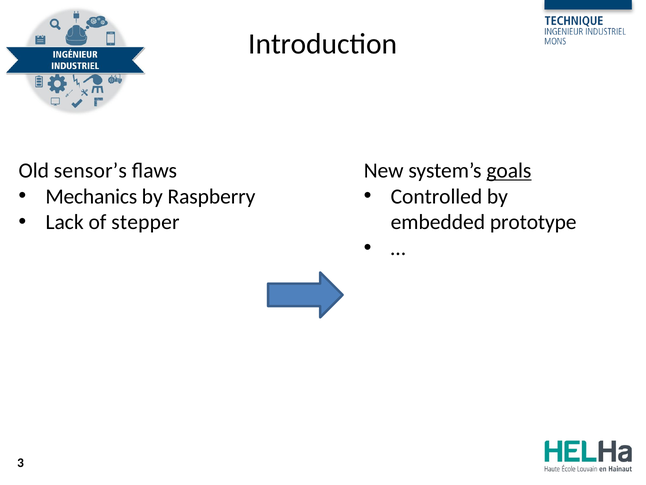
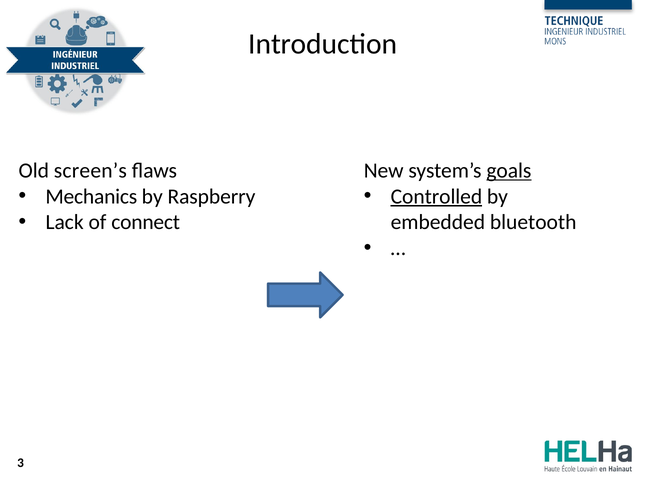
sensor’s: sensor’s -> screen’s
Controlled underline: none -> present
stepper: stepper -> connect
prototype: prototype -> bluetooth
